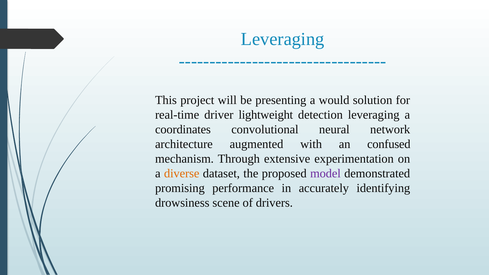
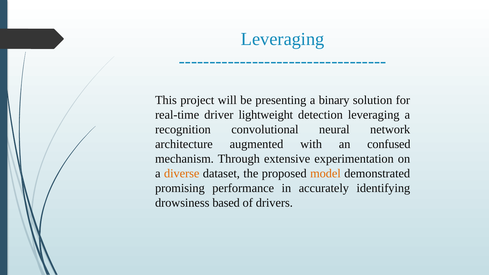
would: would -> binary
coordinates: coordinates -> recognition
model colour: purple -> orange
scene: scene -> based
